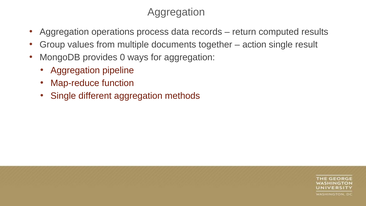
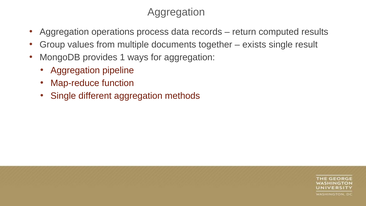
action: action -> exists
0: 0 -> 1
